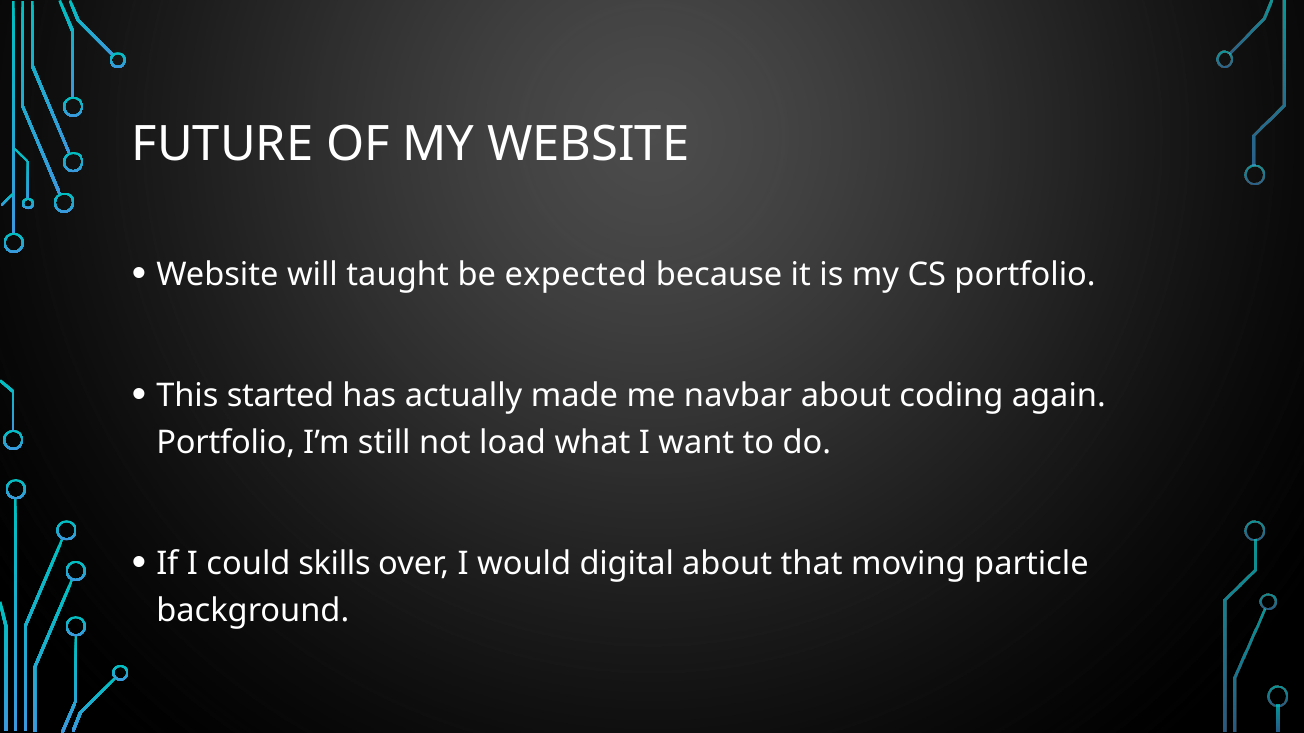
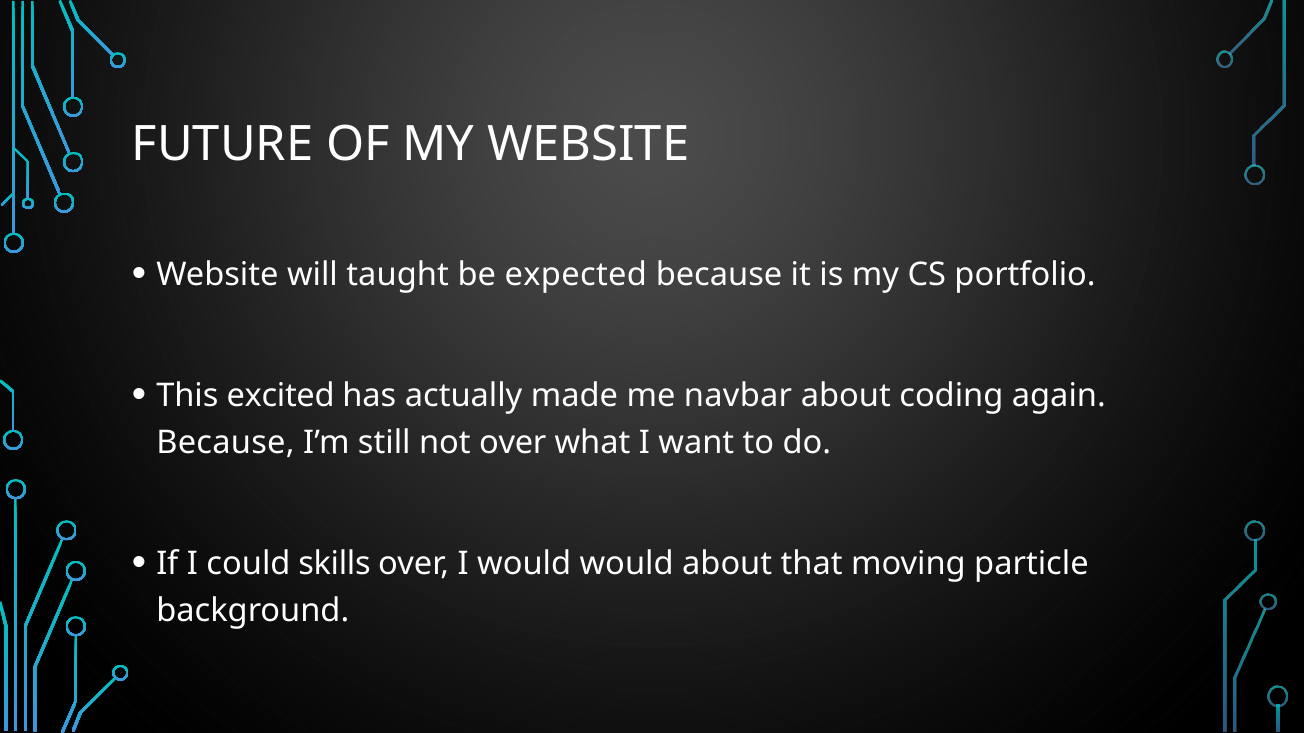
started: started -> excited
Portfolio at (226, 443): Portfolio -> Because
not load: load -> over
would digital: digital -> would
